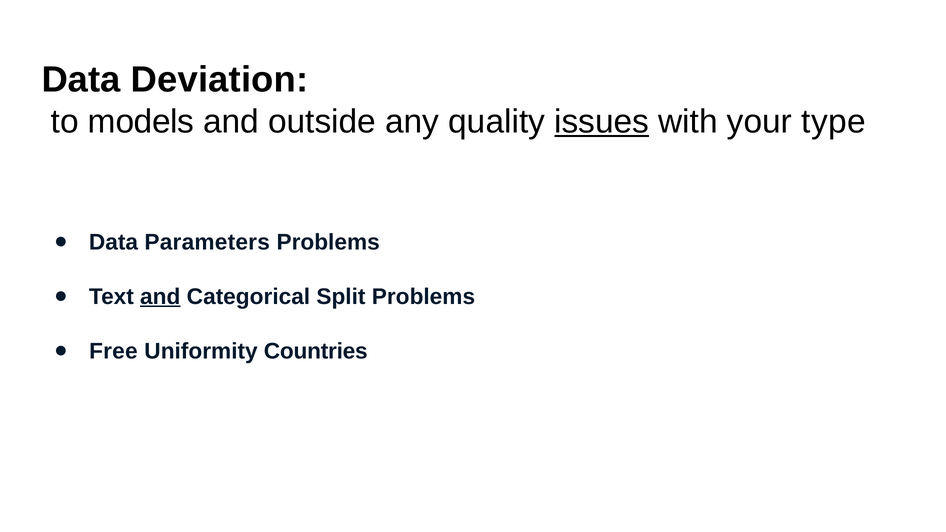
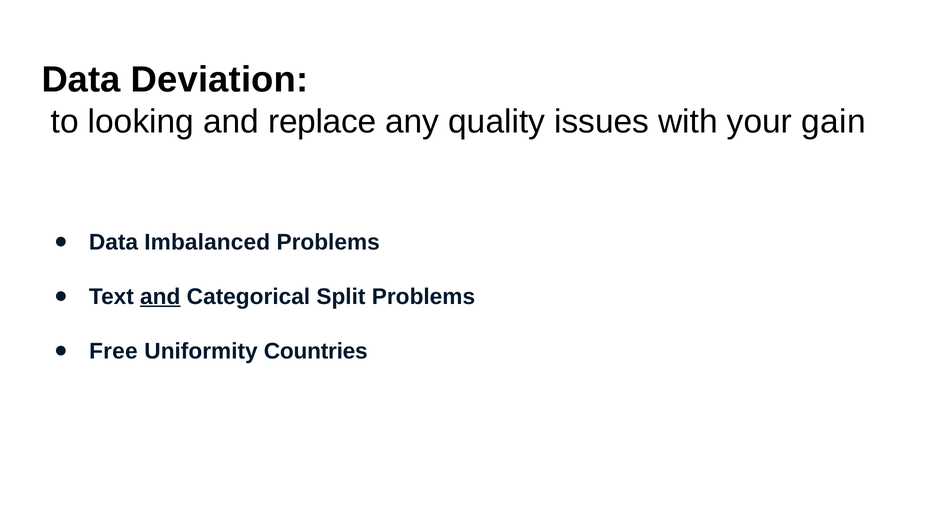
models: models -> looking
outside: outside -> replace
issues underline: present -> none
type: type -> gain
Parameters: Parameters -> Imbalanced
